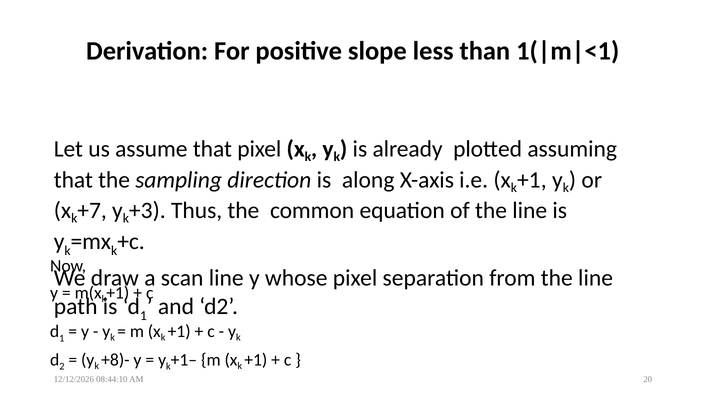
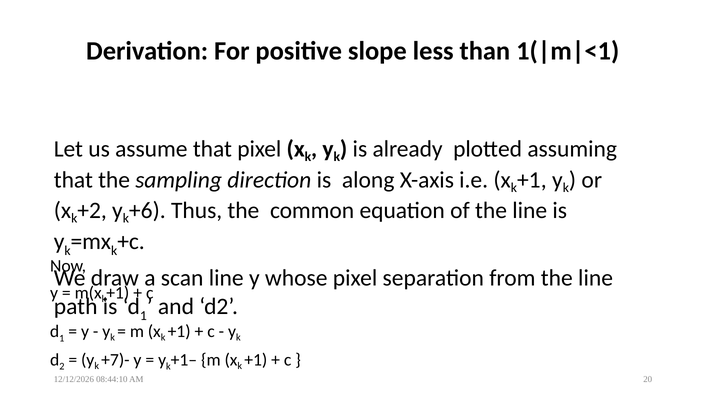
+7: +7 -> +2
+3: +3 -> +6
+8)-: +8)- -> +7)-
